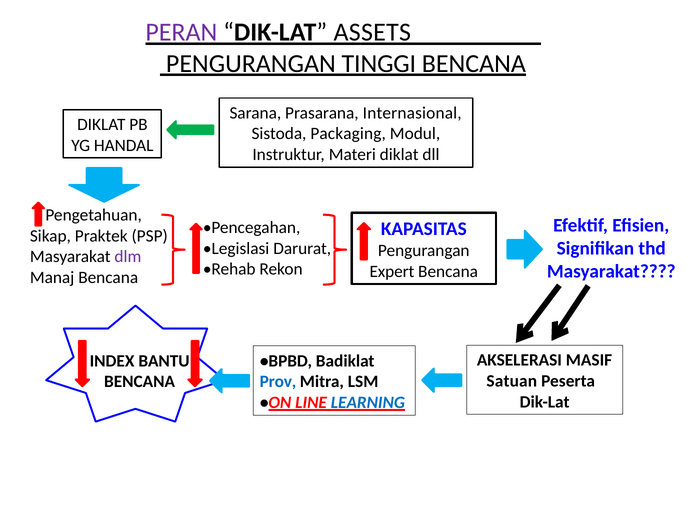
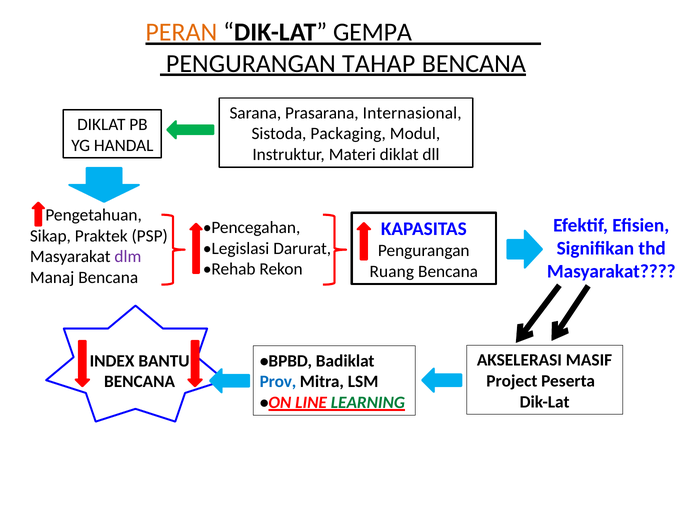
PERAN colour: purple -> orange
ASSETS: ASSETS -> GEMPA
TINGGI: TINGGI -> TAHAP
Expert: Expert -> Ruang
Satuan: Satuan -> Project
LEARNING colour: blue -> green
